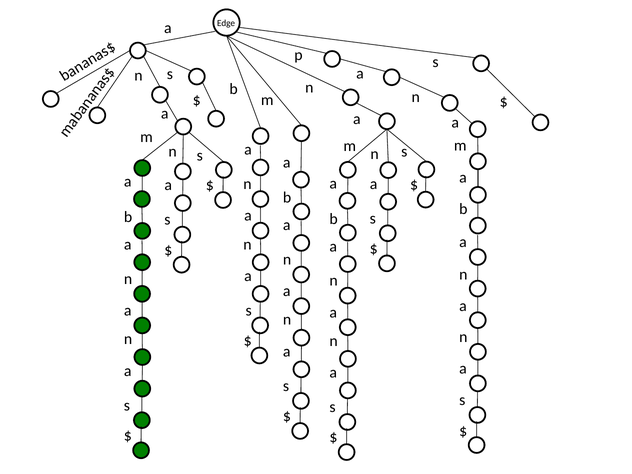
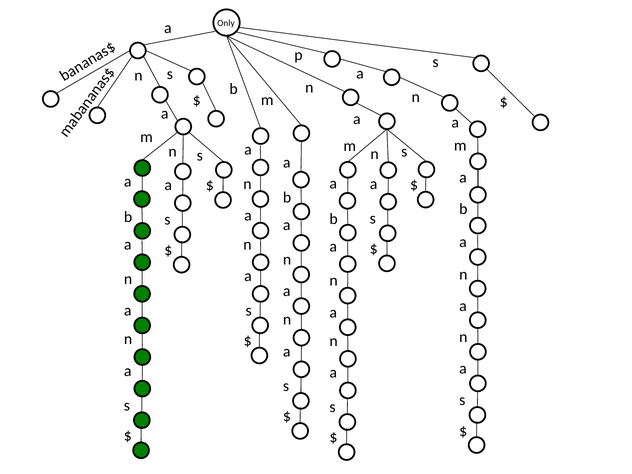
Edge: Edge -> Only
